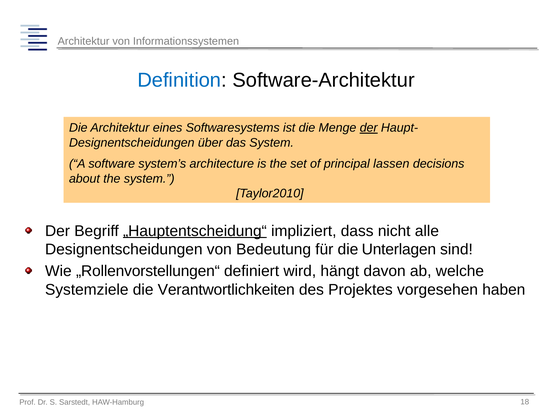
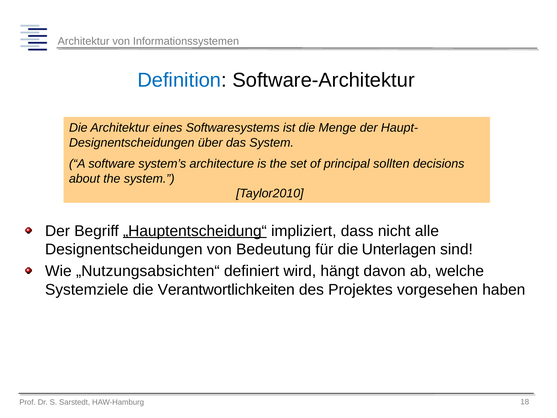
der at (369, 128) underline: present -> none
lassen: lassen -> sollten
„Rollenvorstellungen“: „Rollenvorstellungen“ -> „Nutzungsabsichten“
